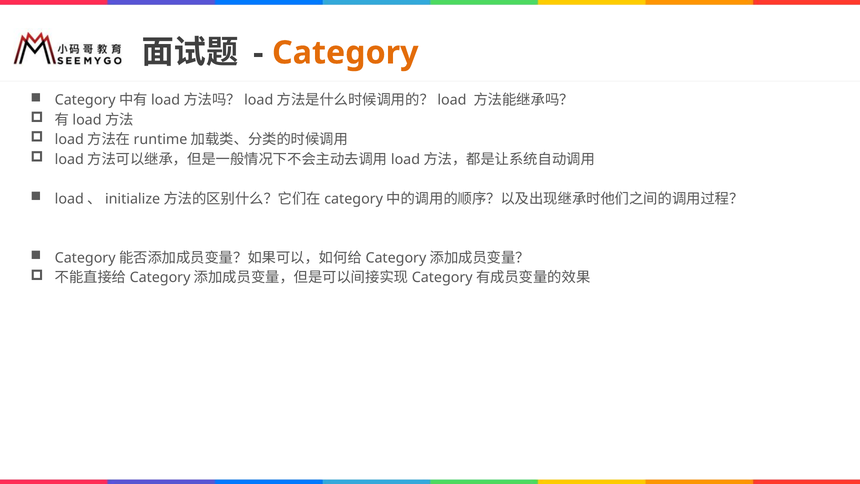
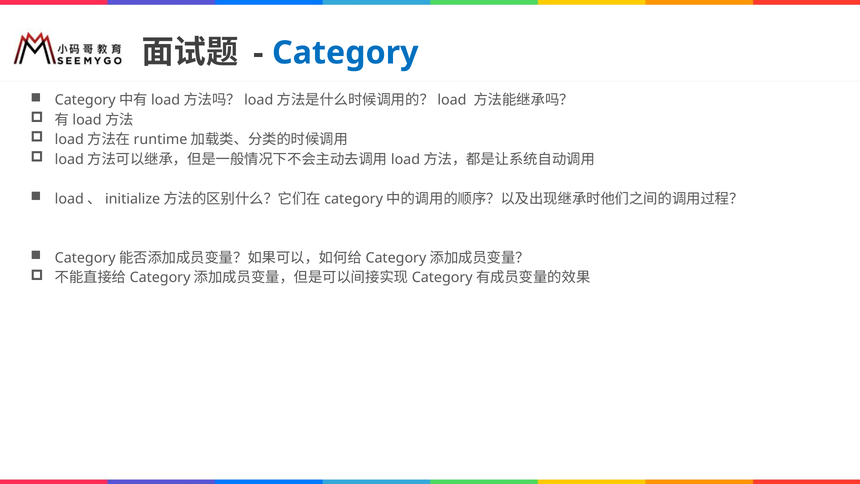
Category colour: orange -> blue
